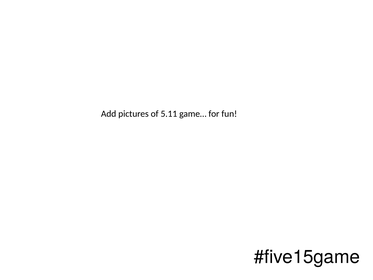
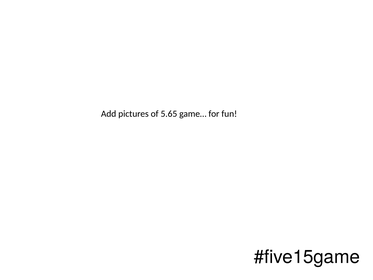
5.11: 5.11 -> 5.65
